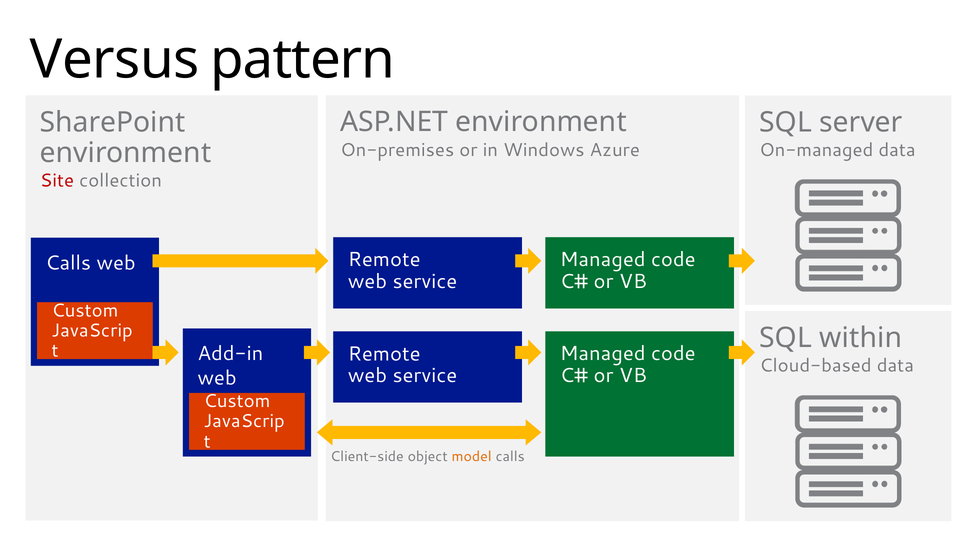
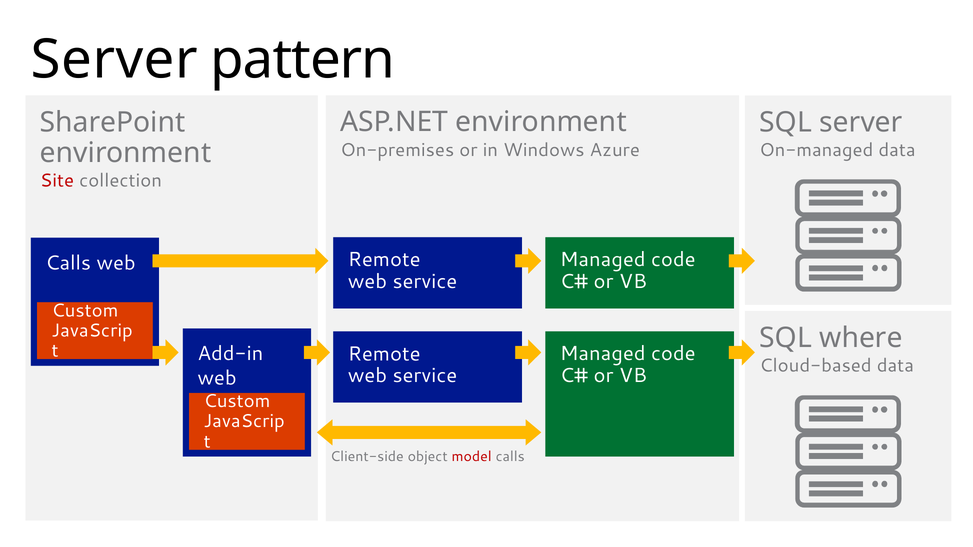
Versus at (115, 60): Versus -> Server
within: within -> where
model colour: orange -> red
